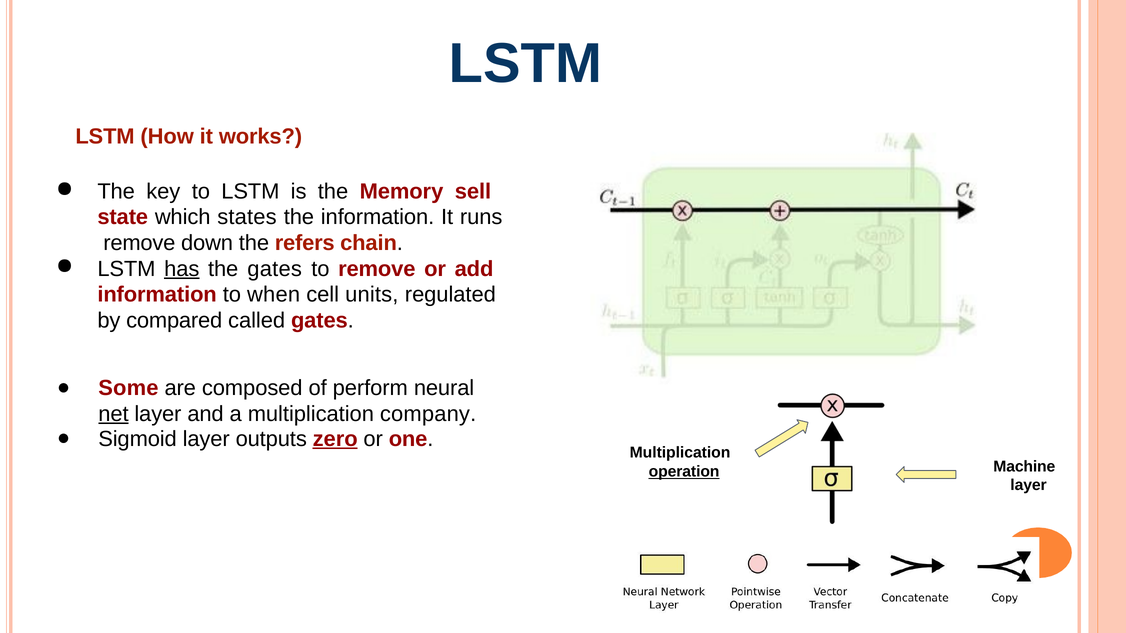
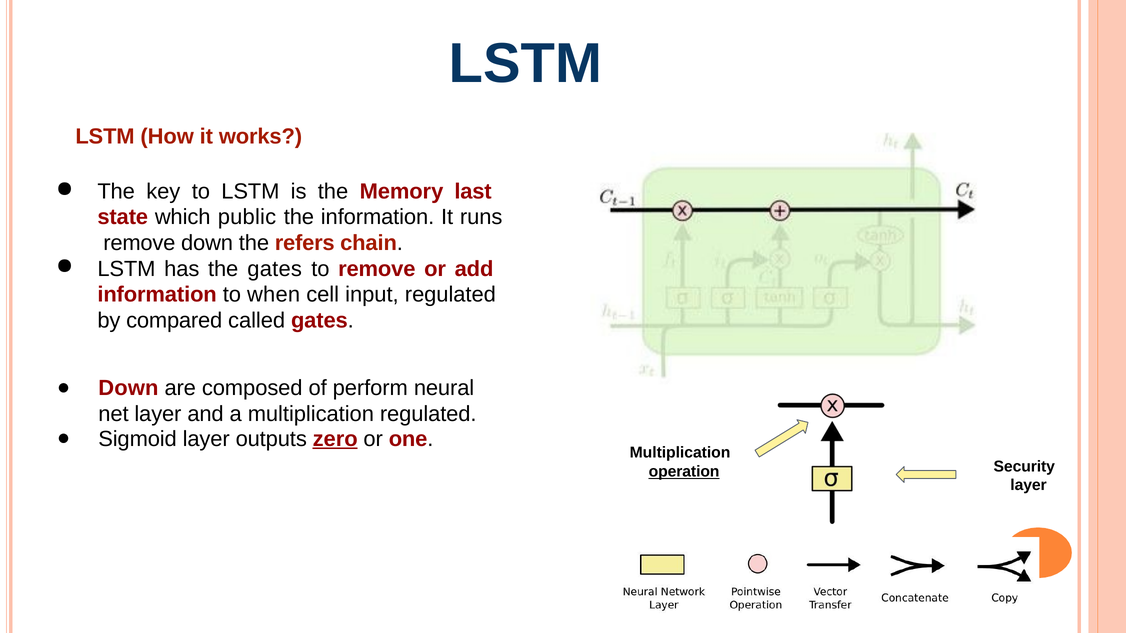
sell: sell -> last
states: states -> public
has underline: present -> none
units: units -> input
Some at (128, 388): Some -> Down
net underline: present -> none
multiplication company: company -> regulated
Machine: Machine -> Security
